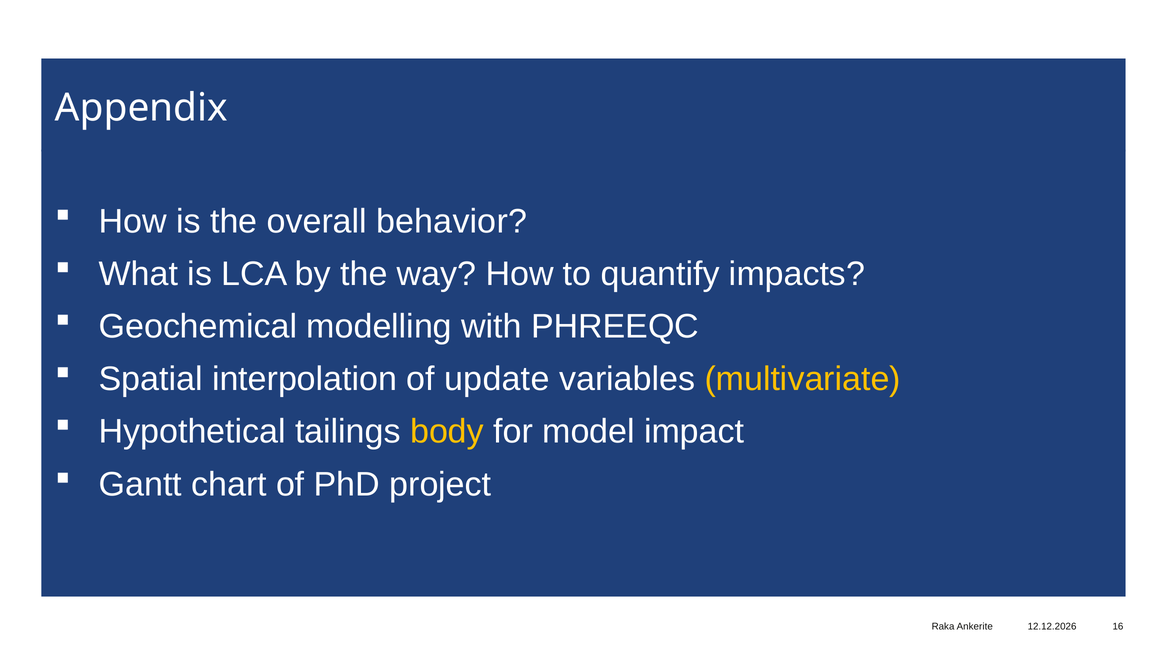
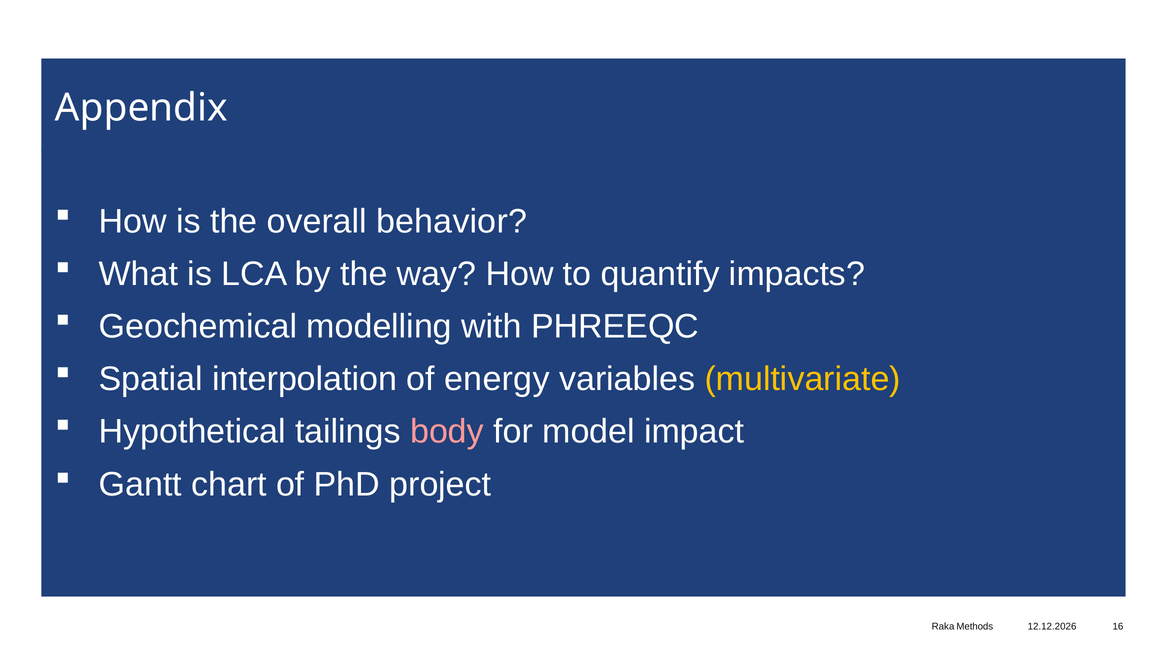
update: update -> energy
body colour: yellow -> pink
Ankerite: Ankerite -> Methods
